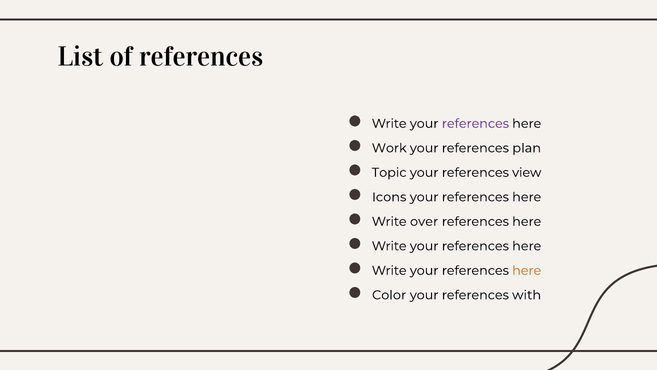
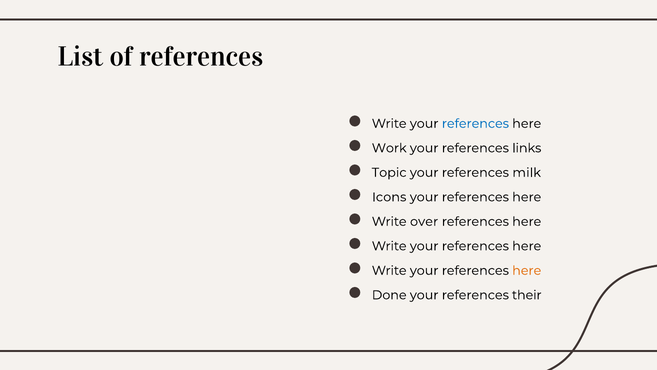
references at (475, 123) colour: purple -> blue
plan: plan -> links
view: view -> milk
Color: Color -> Done
with: with -> their
